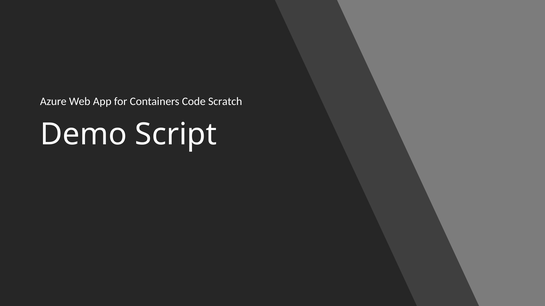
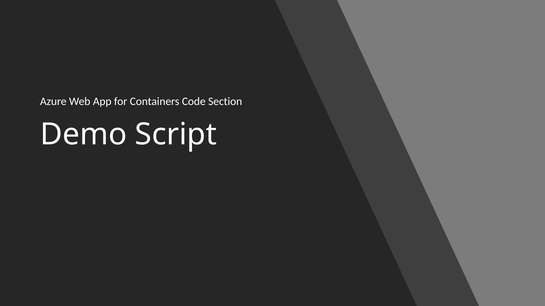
Scratch: Scratch -> Section
